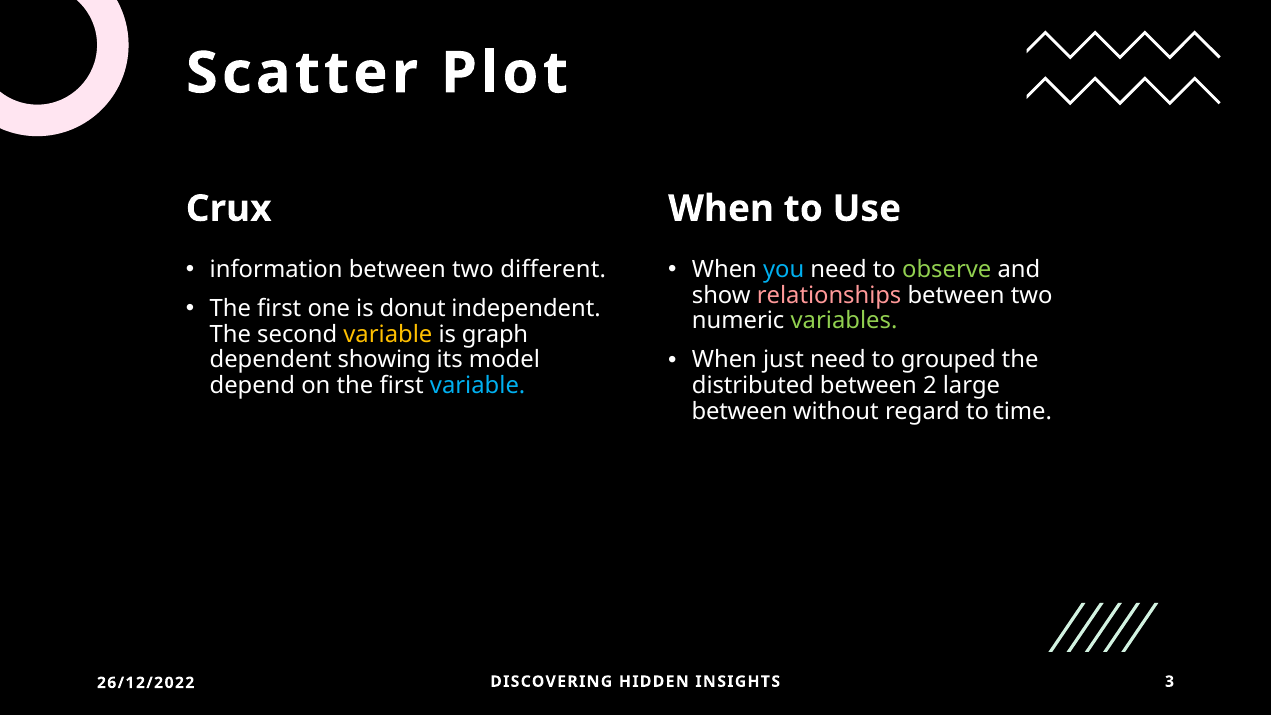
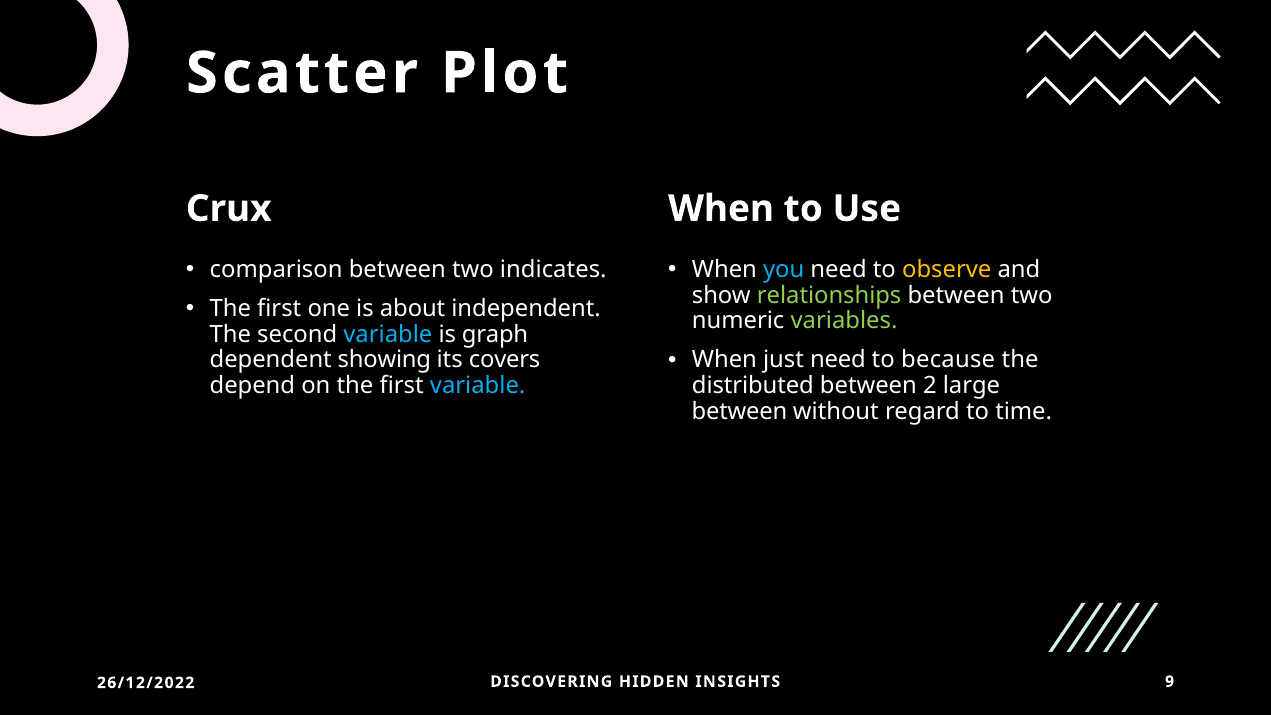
information: information -> comparison
different: different -> indicates
observe colour: light green -> yellow
relationships colour: pink -> light green
donut: donut -> about
variable at (388, 334) colour: yellow -> light blue
grouped: grouped -> because
model: model -> covers
3: 3 -> 9
